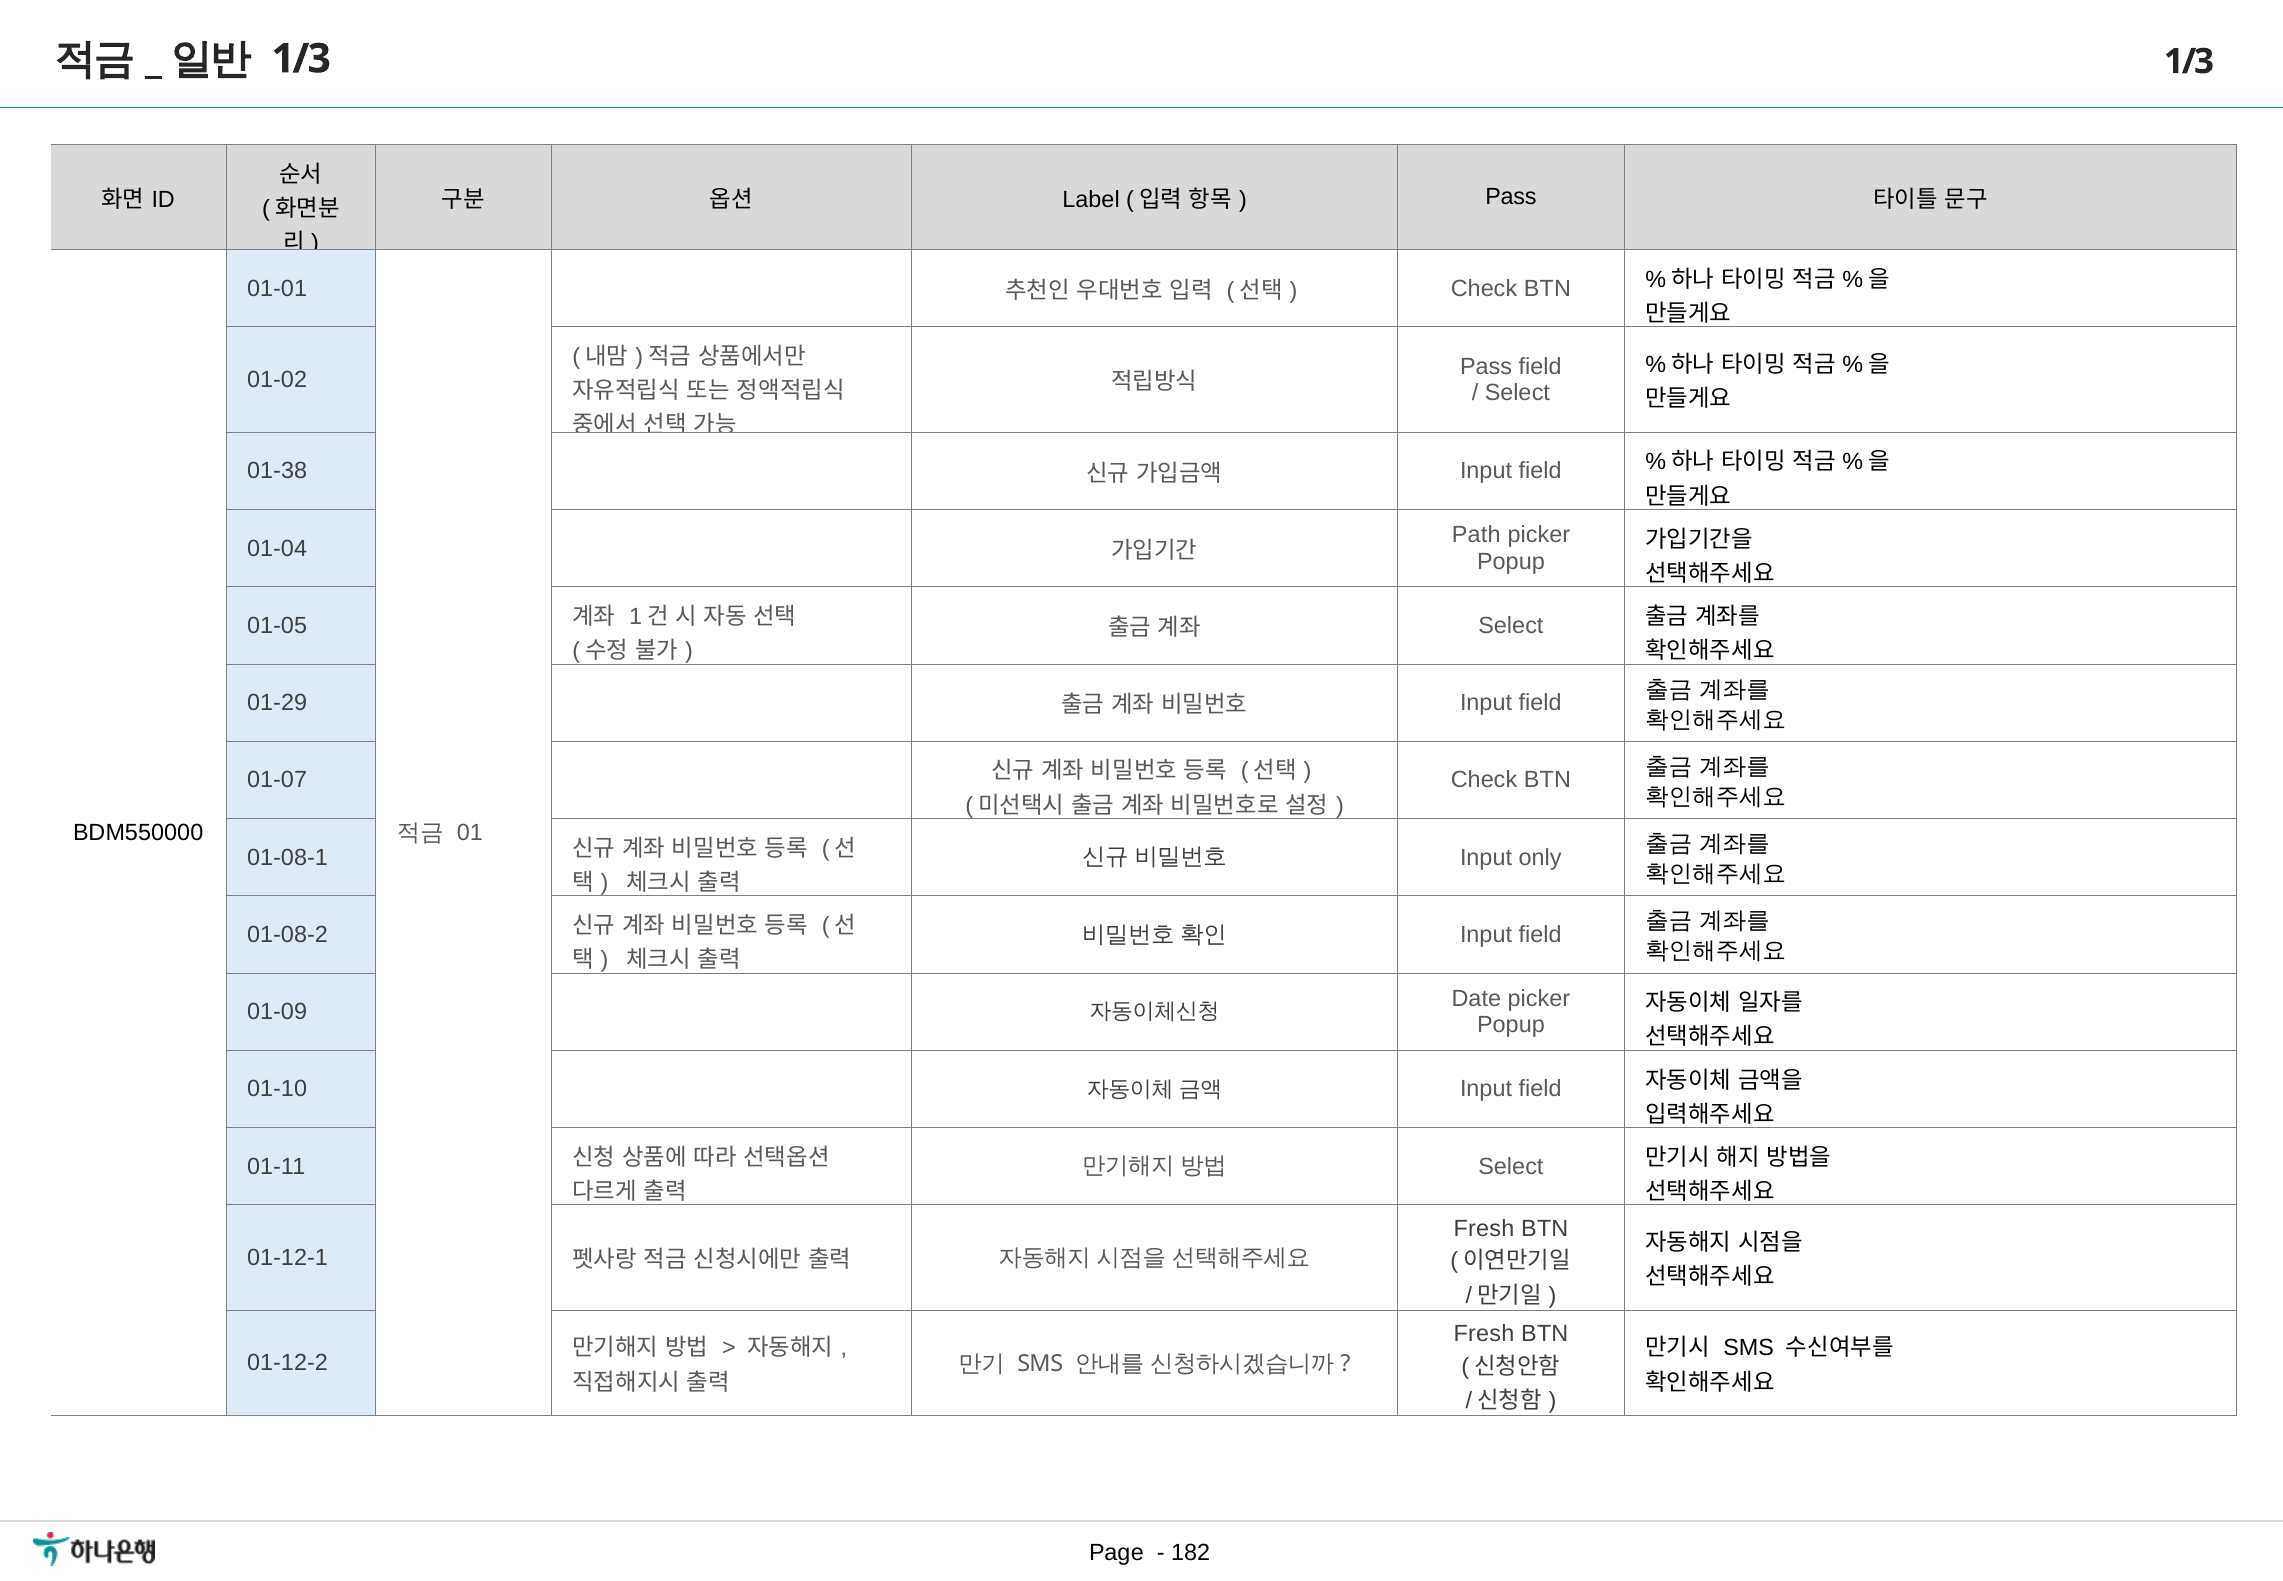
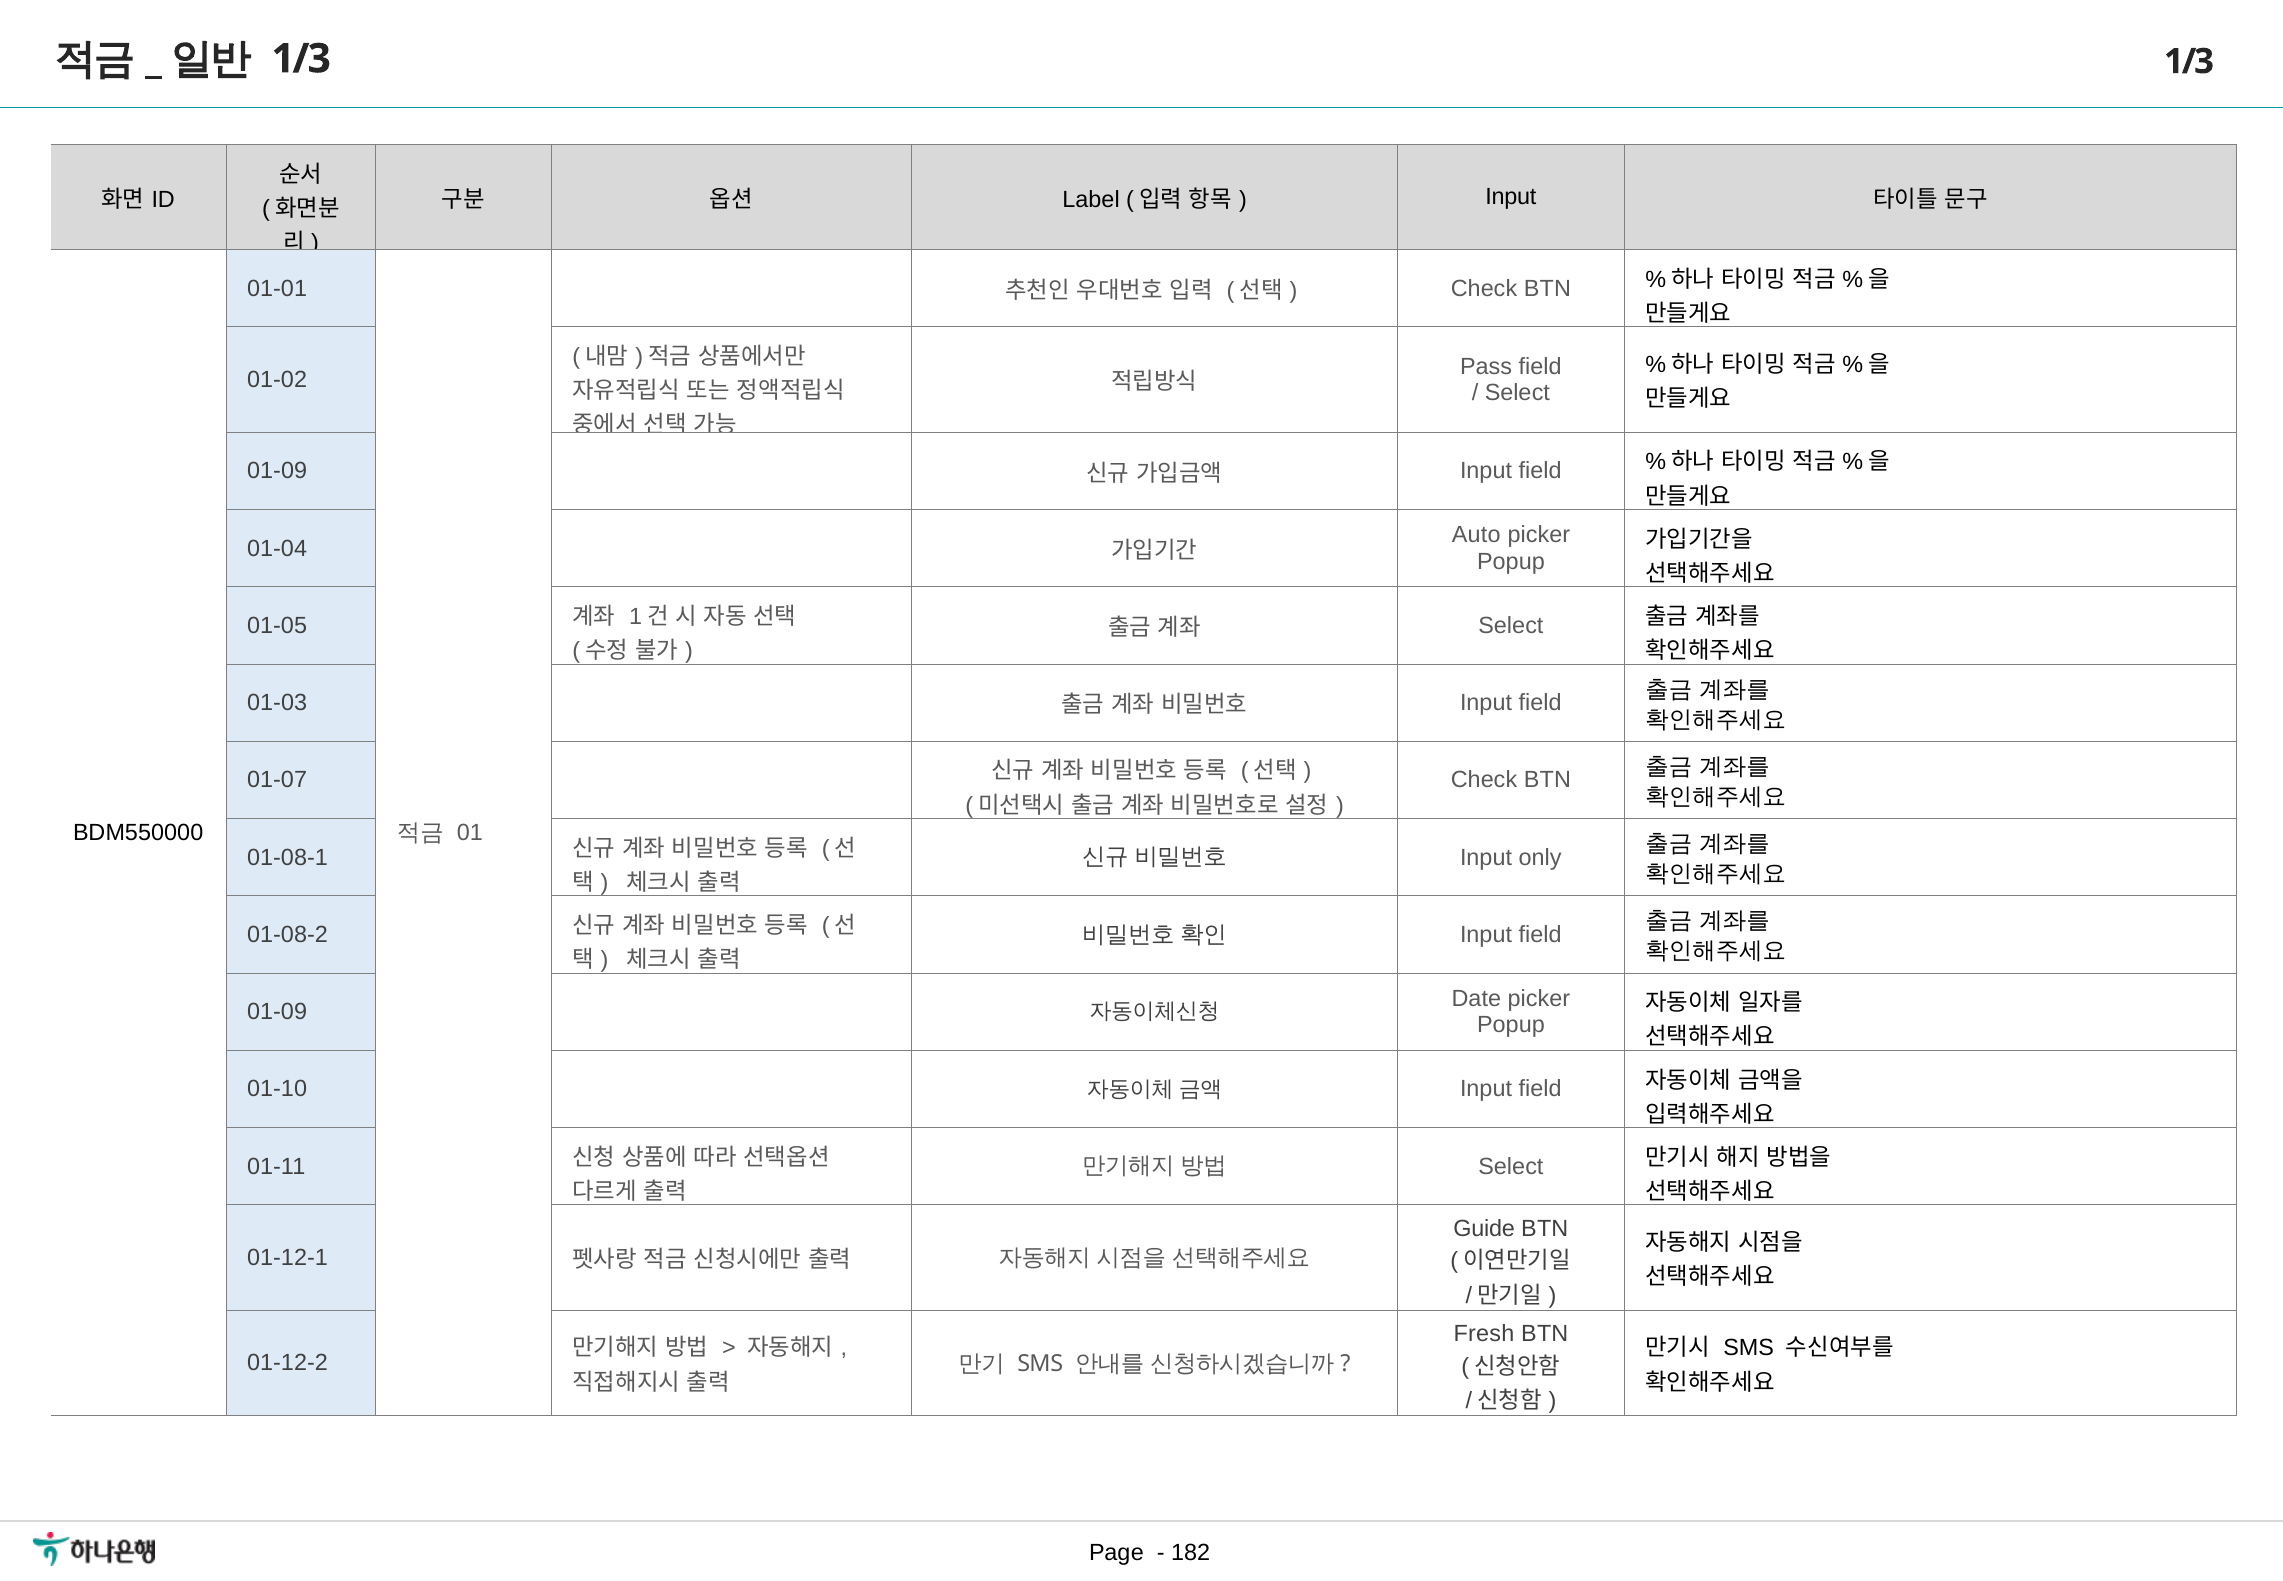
Pass at (1511, 197): Pass -> Input
01-38 at (277, 471): 01-38 -> 01-09
Path: Path -> Auto
01-29: 01-29 -> 01-03
Fresh at (1484, 1228): Fresh -> Guide
